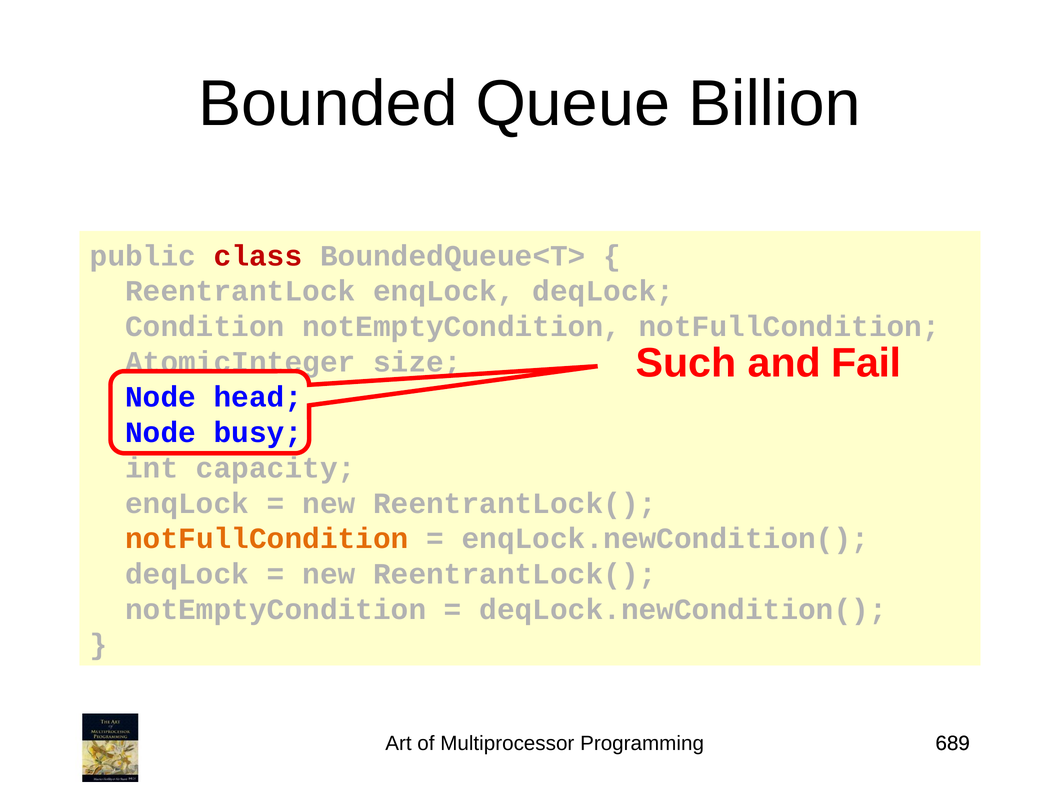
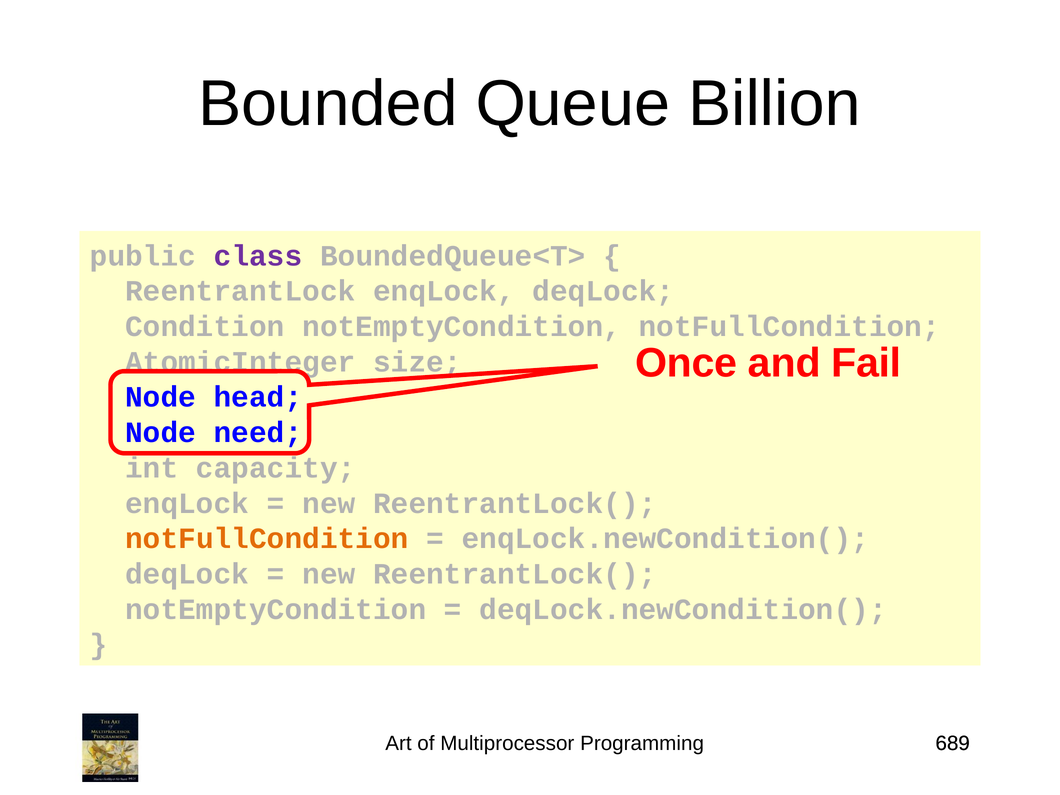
class colour: red -> purple
Such: Such -> Once
busy: busy -> need
